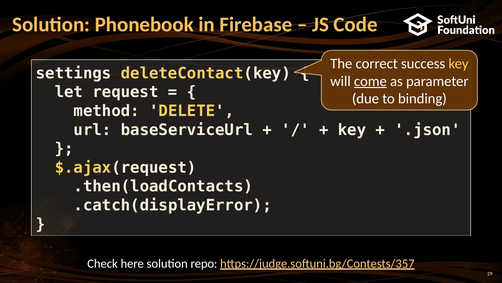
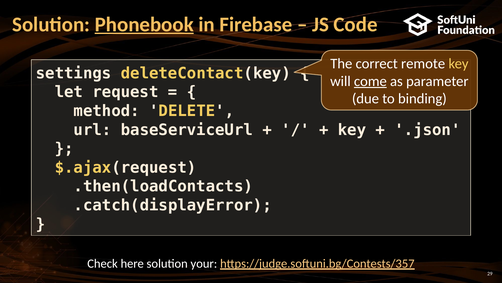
Phonebook underline: none -> present
success: success -> remote
repo: repo -> your
